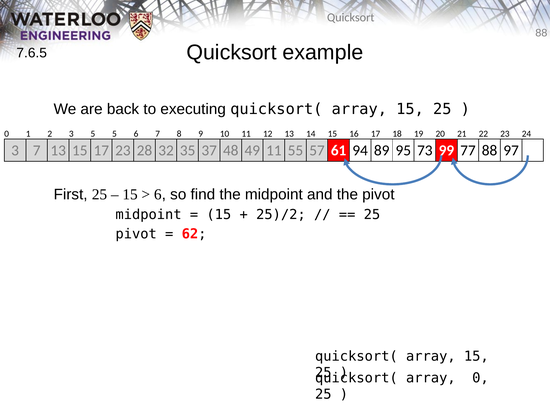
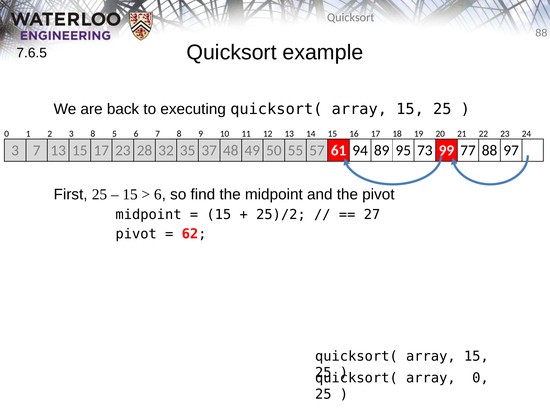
3 5: 5 -> 8
49 11: 11 -> 50
25 at (372, 215): 25 -> 27
